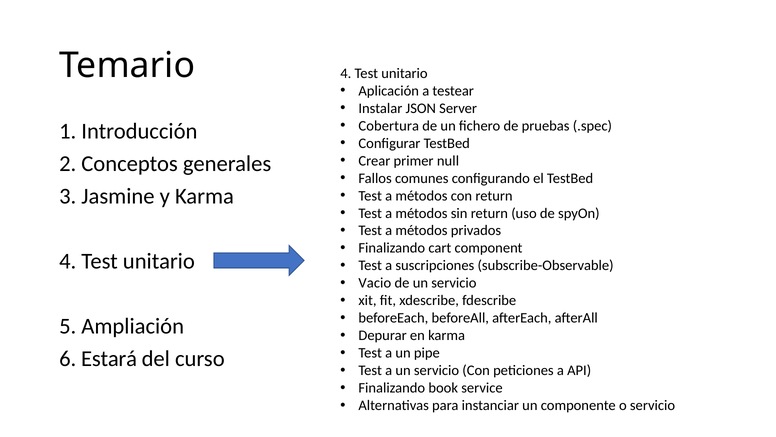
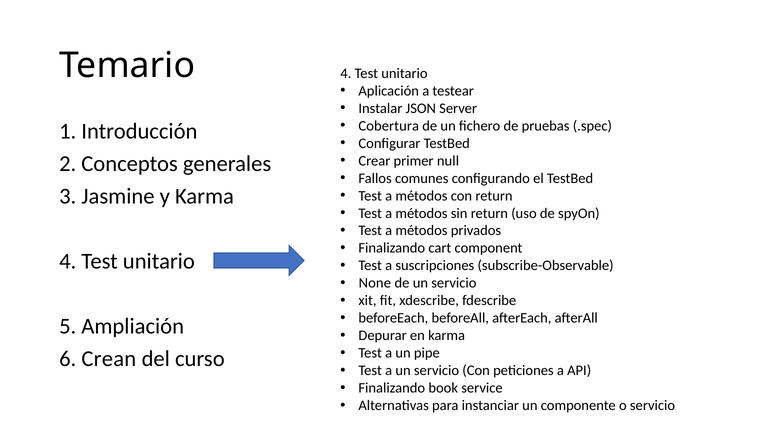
Vacio: Vacio -> None
Estará: Estará -> Crean
